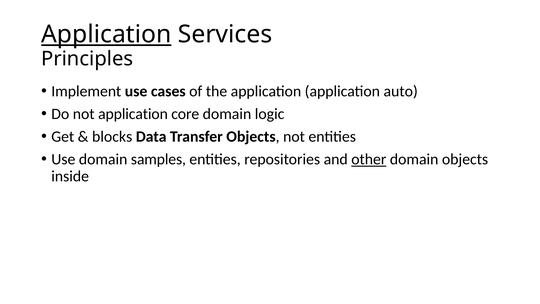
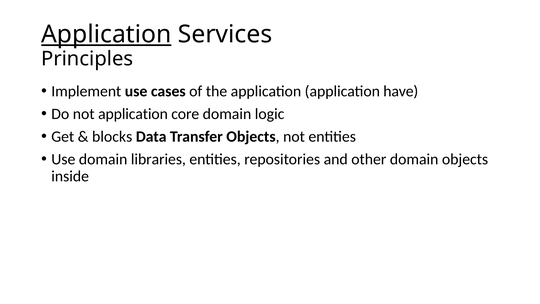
auto: auto -> have
samples: samples -> libraries
other underline: present -> none
